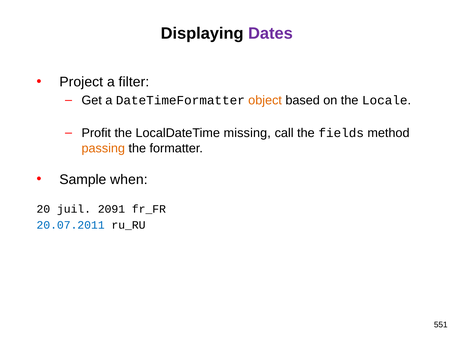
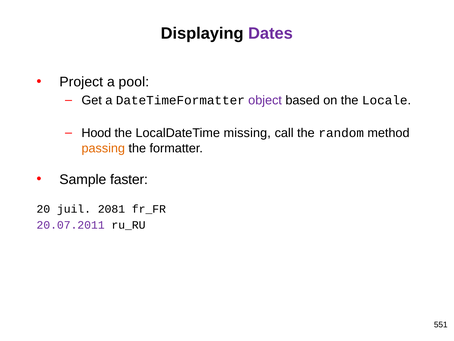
filter: filter -> pool
object colour: orange -> purple
Profit: Profit -> Hood
fields: fields -> random
when: when -> faster
2091: 2091 -> 2081
20.07.2011 colour: blue -> purple
